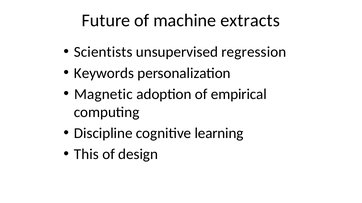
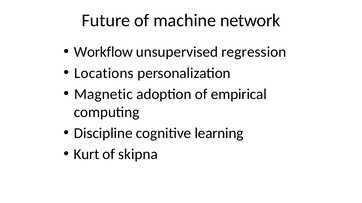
extracts: extracts -> network
Scientists: Scientists -> Workflow
Keywords: Keywords -> Locations
This: This -> Kurt
design: design -> skipna
